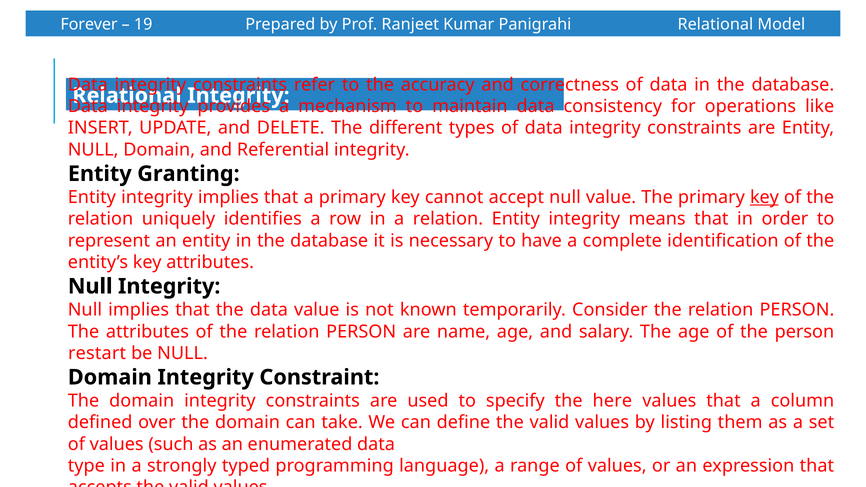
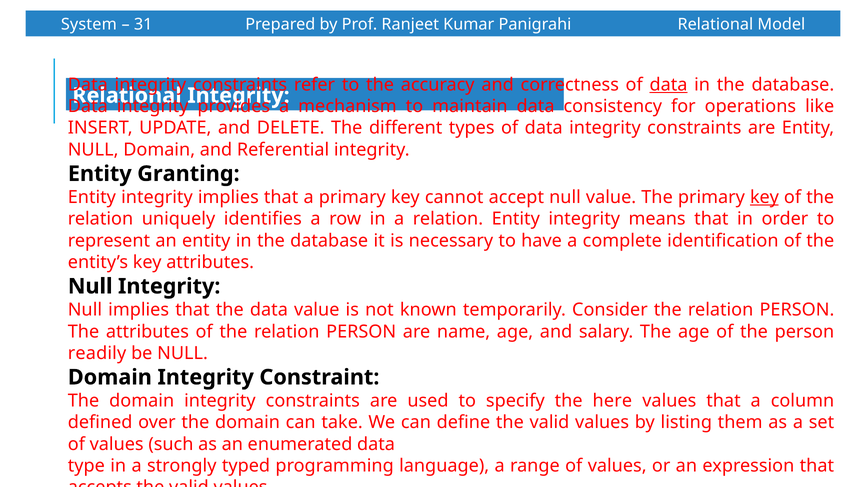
Forever: Forever -> System
19: 19 -> 31
data at (668, 85) underline: none -> present
restart: restart -> readily
